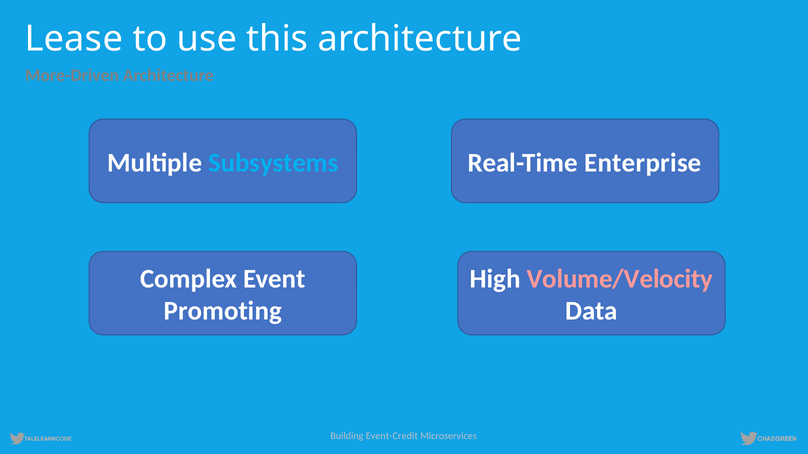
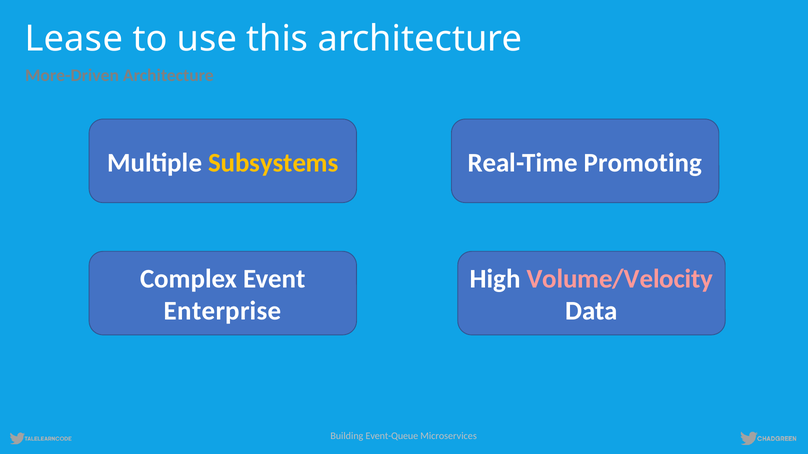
Subsystems colour: light blue -> yellow
Enterprise: Enterprise -> Promoting
Promoting: Promoting -> Enterprise
Event-Credit: Event-Credit -> Event-Queue
